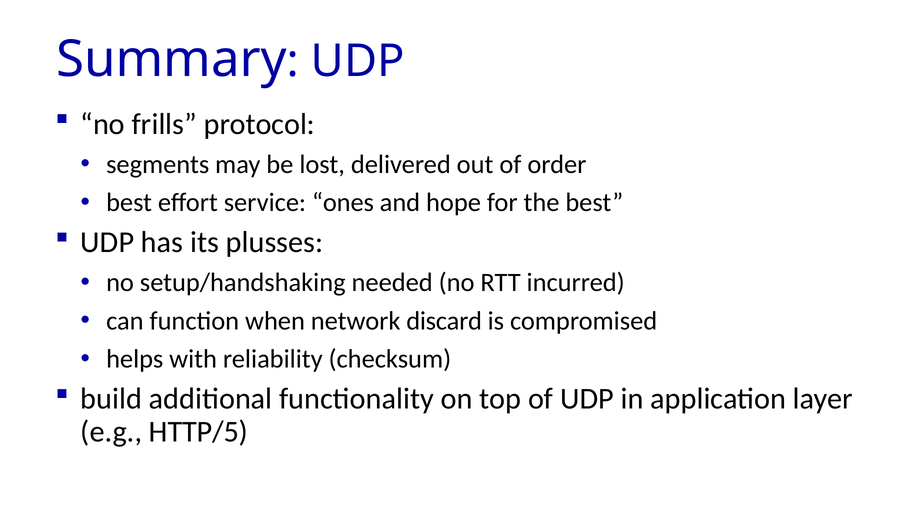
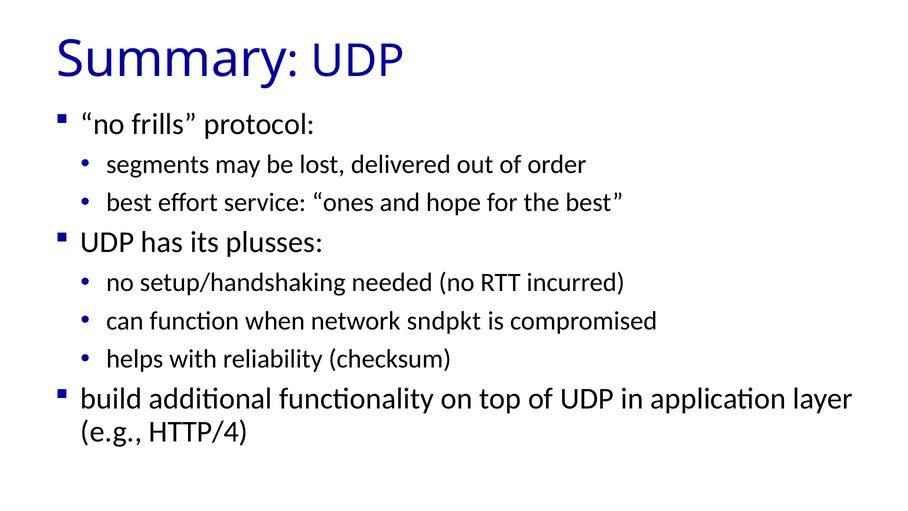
discard: discard -> sndpkt
HTTP/5: HTTP/5 -> HTTP/4
